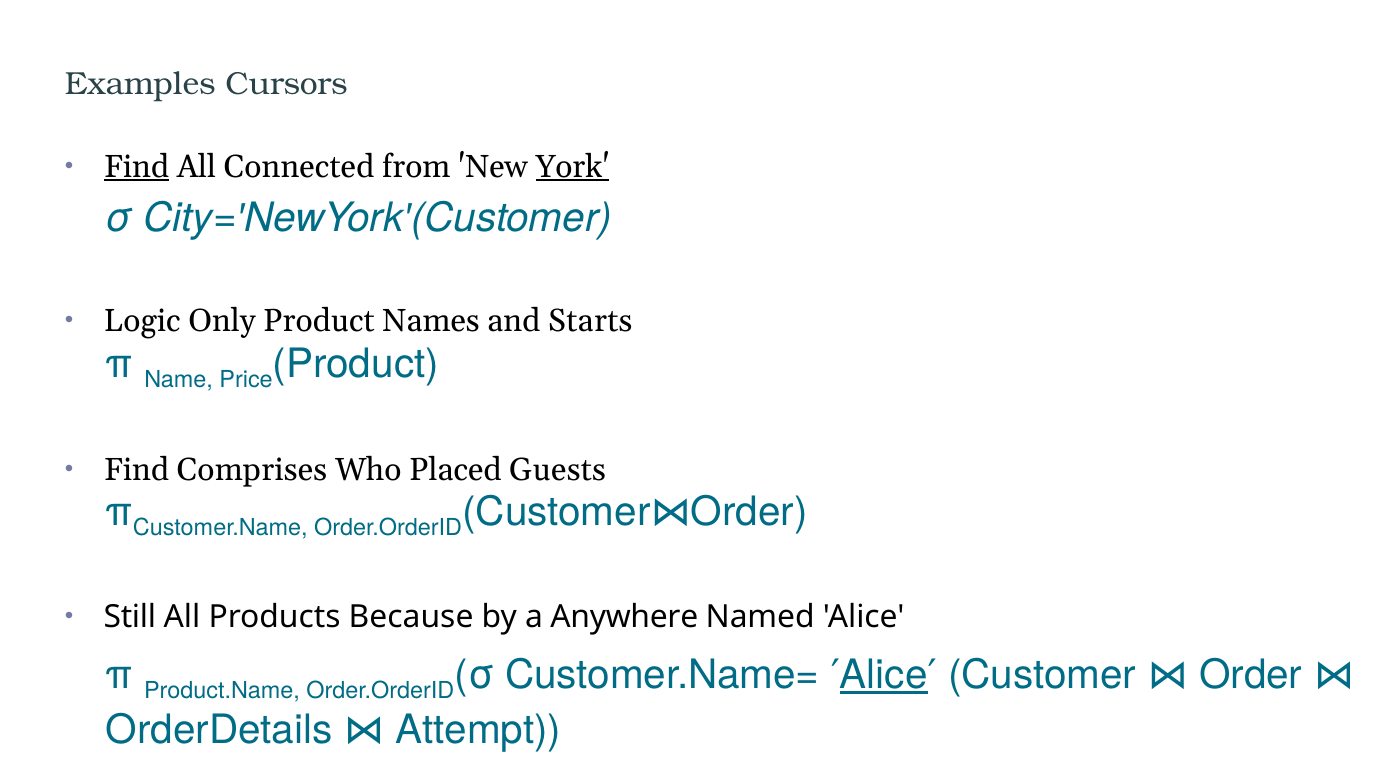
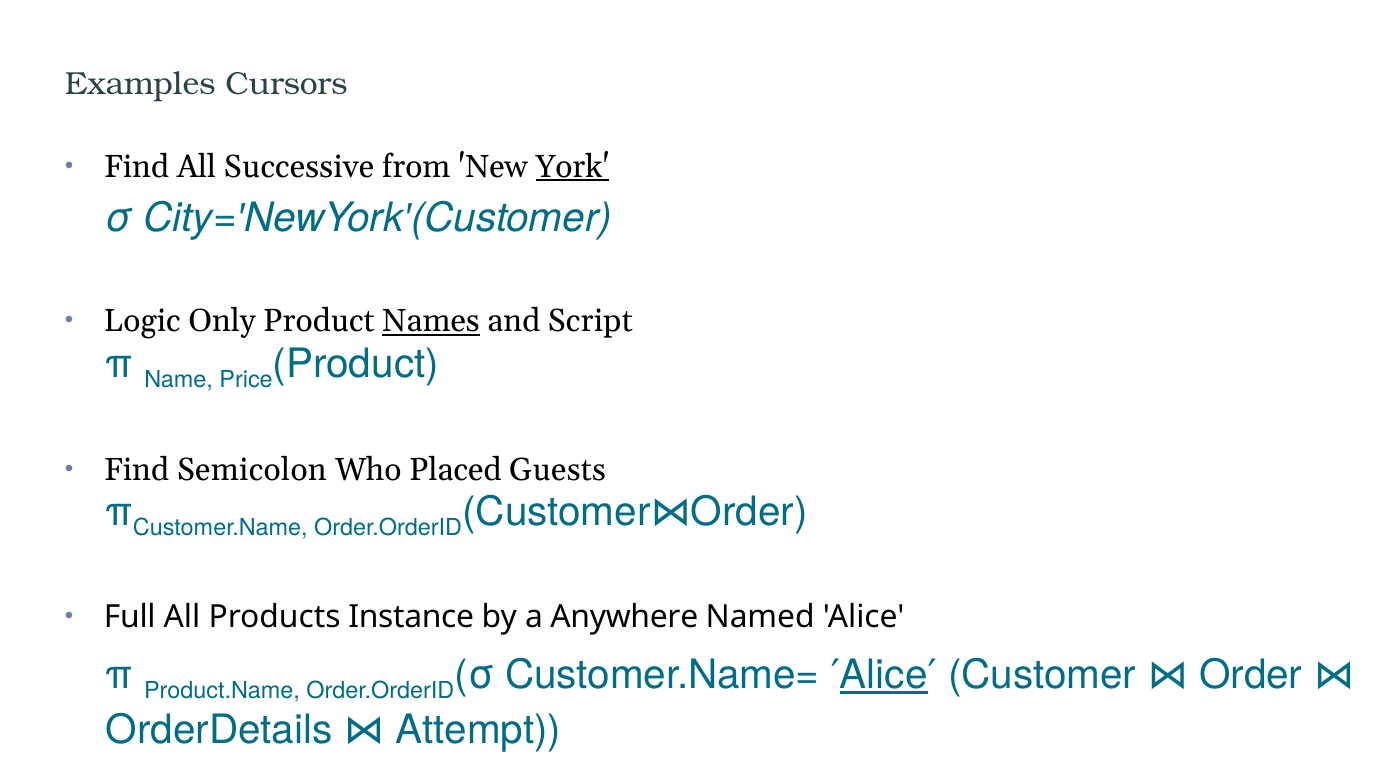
Find at (137, 167) underline: present -> none
Connected: Connected -> Successive
Names underline: none -> present
Starts: Starts -> Script
Comprises: Comprises -> Semicolon
Still: Still -> Full
Because: Because -> Instance
